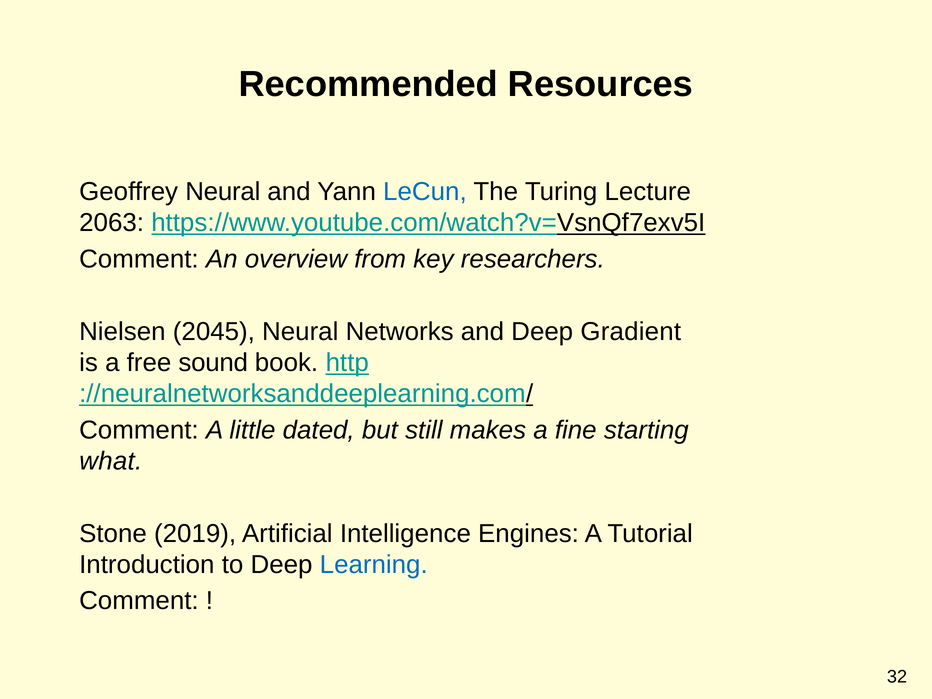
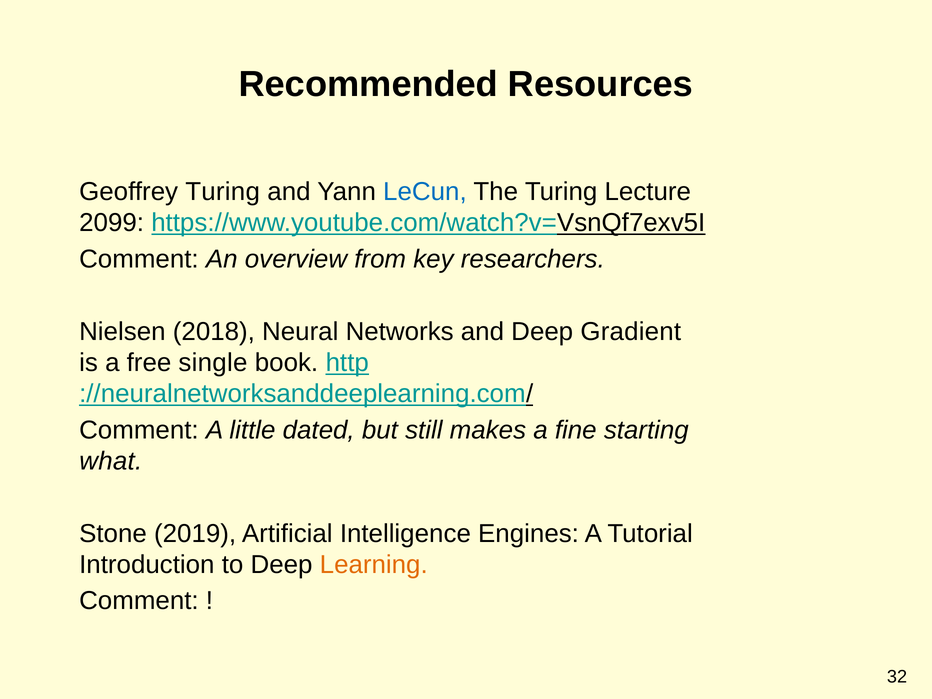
Geoffrey Neural: Neural -> Turing
2063: 2063 -> 2099
2045: 2045 -> 2018
sound: sound -> single
Learning colour: blue -> orange
